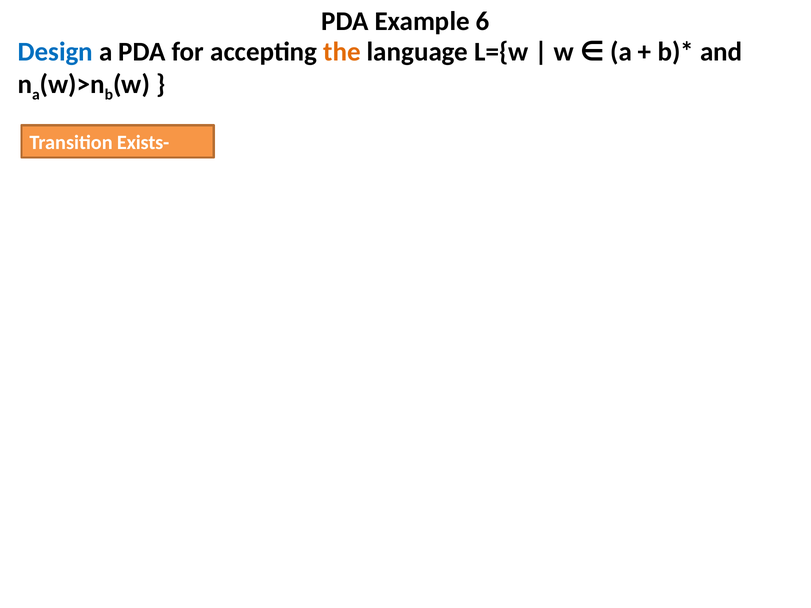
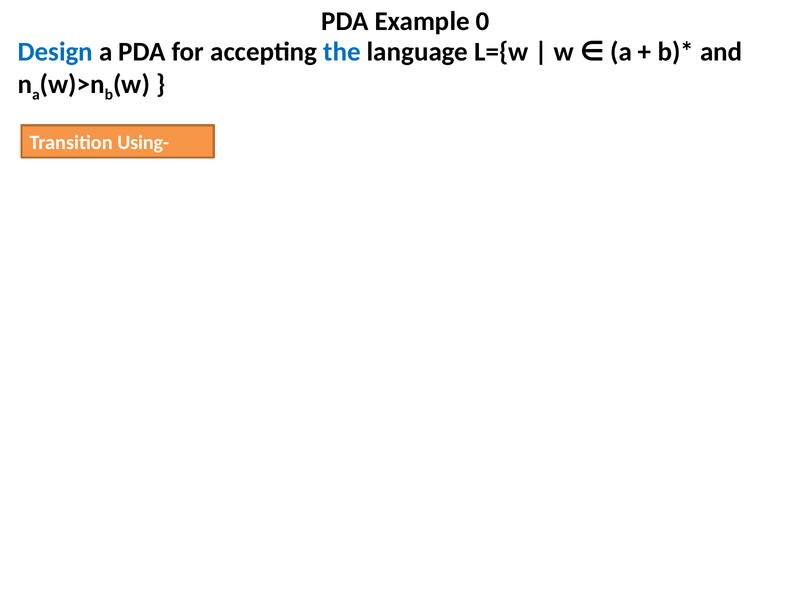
6: 6 -> 0
the colour: orange -> blue
Exists-: Exists- -> Using-
